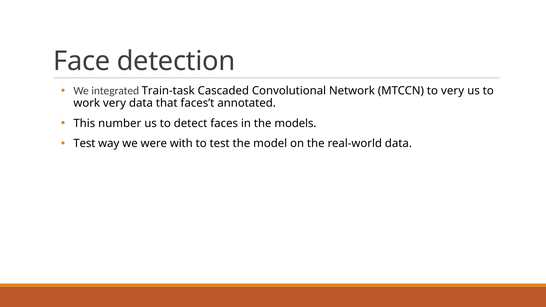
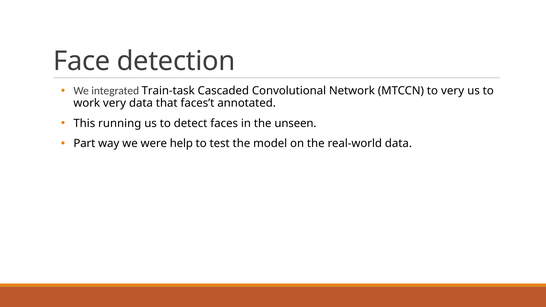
number: number -> running
models: models -> unseen
Test at (84, 144): Test -> Part
with: with -> help
